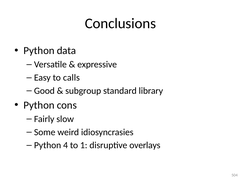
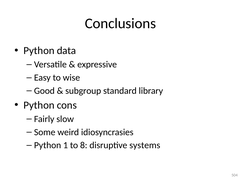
calls: calls -> wise
4: 4 -> 1
1: 1 -> 8
overlays: overlays -> systems
